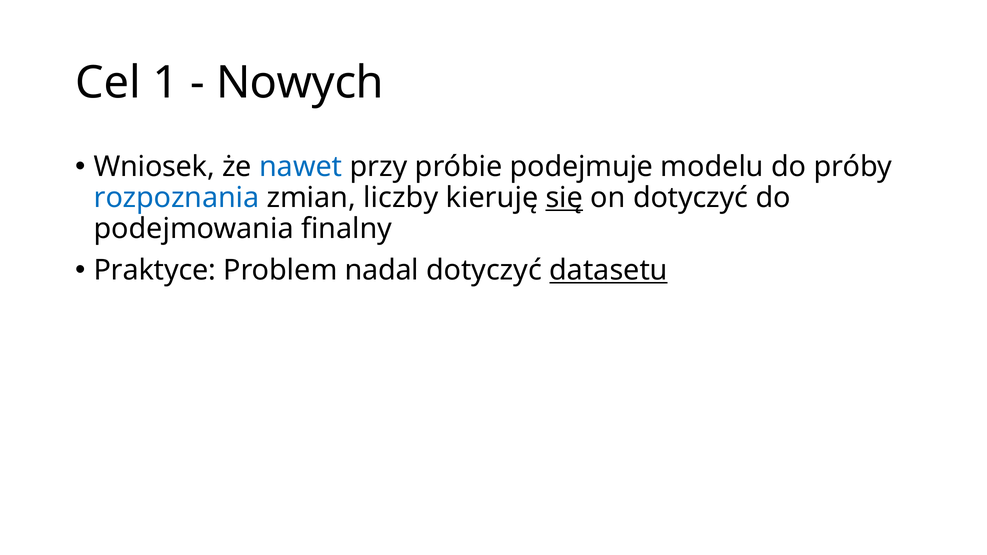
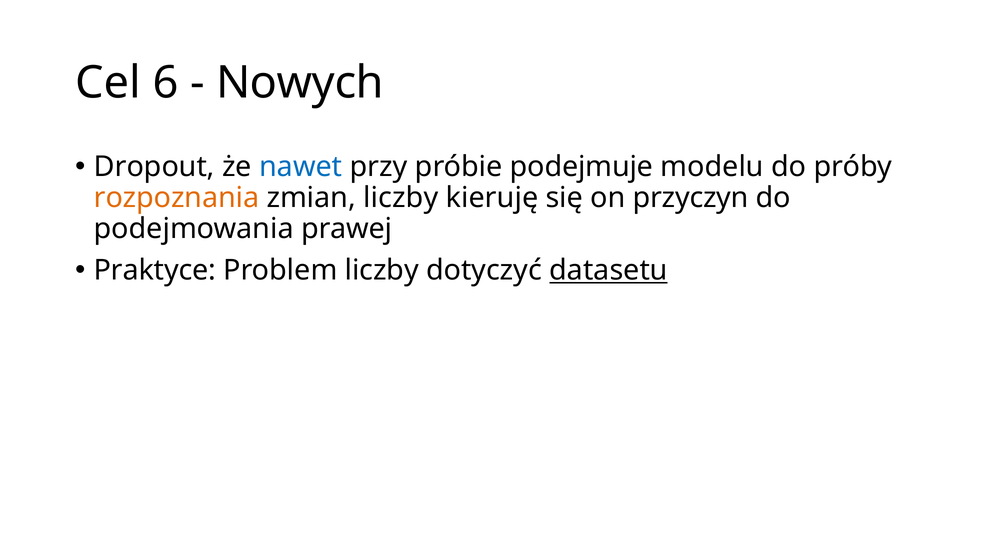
1: 1 -> 6
Wniosek: Wniosek -> Dropout
rozpoznania colour: blue -> orange
się underline: present -> none
on dotyczyć: dotyczyć -> przyczyn
finalny: finalny -> prawej
Problem nadal: nadal -> liczby
